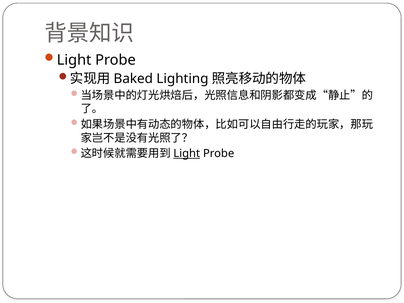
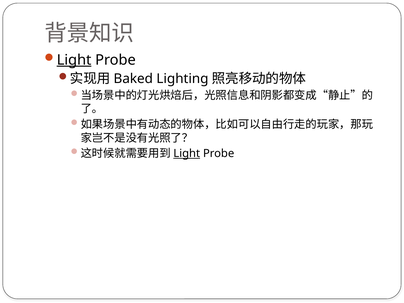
Light at (74, 60) underline: none -> present
